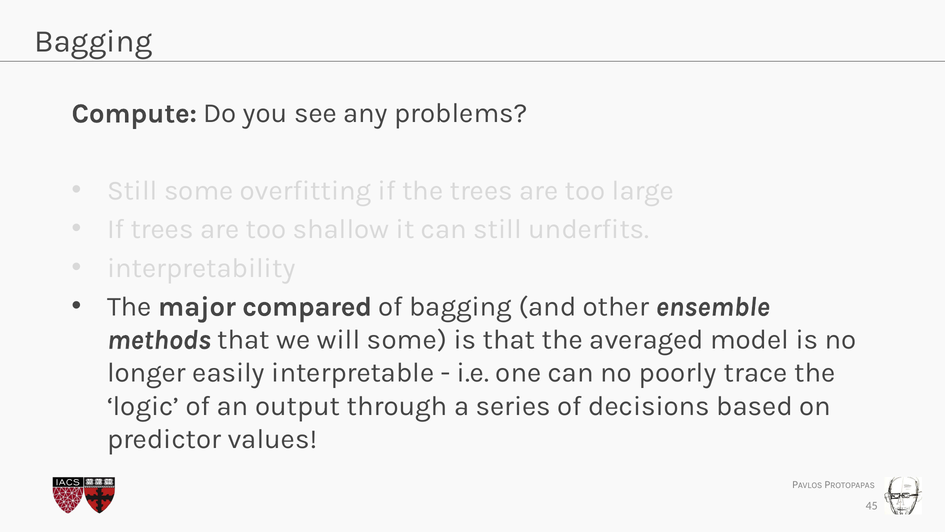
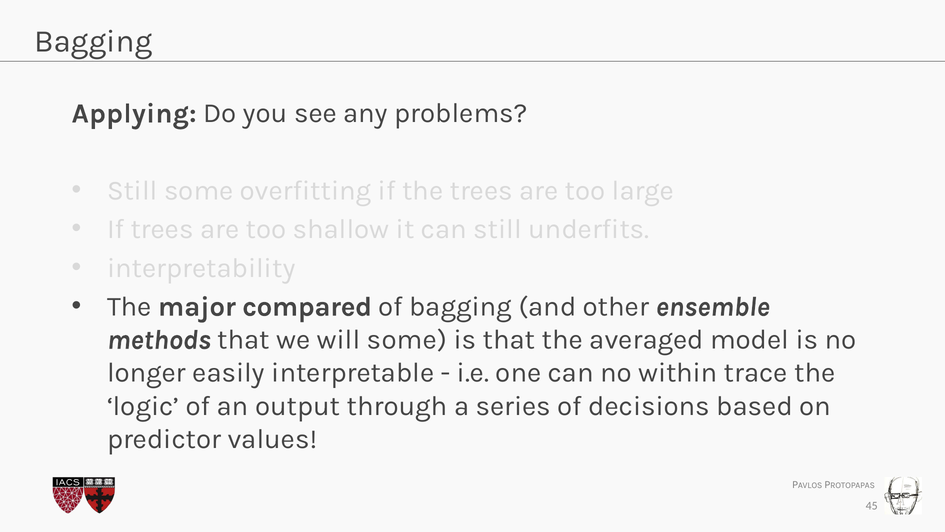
Compute: Compute -> Applying
poorly: poorly -> within
